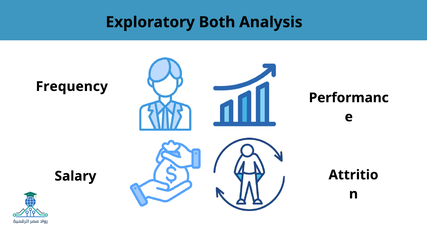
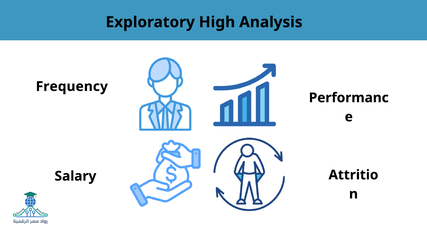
Both: Both -> High
